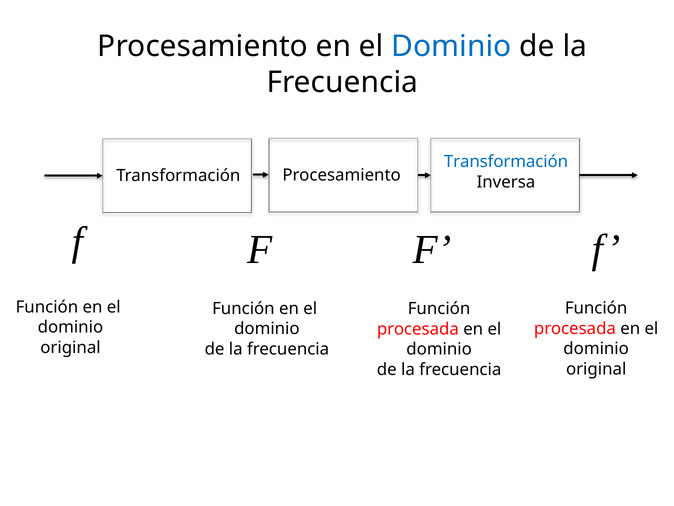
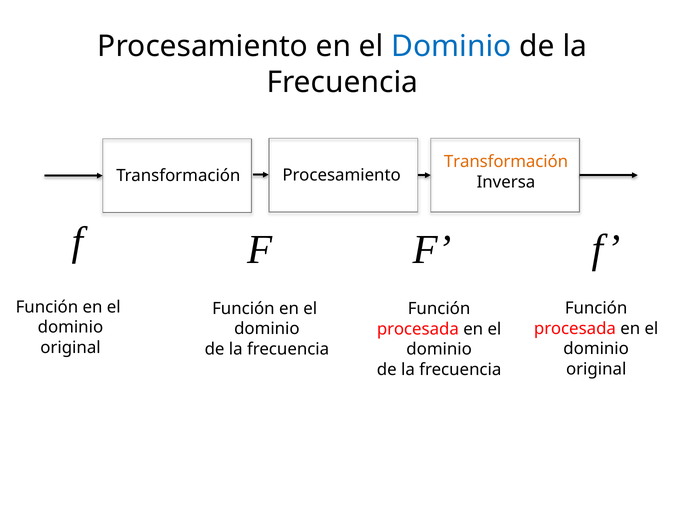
Transformación at (506, 162) colour: blue -> orange
